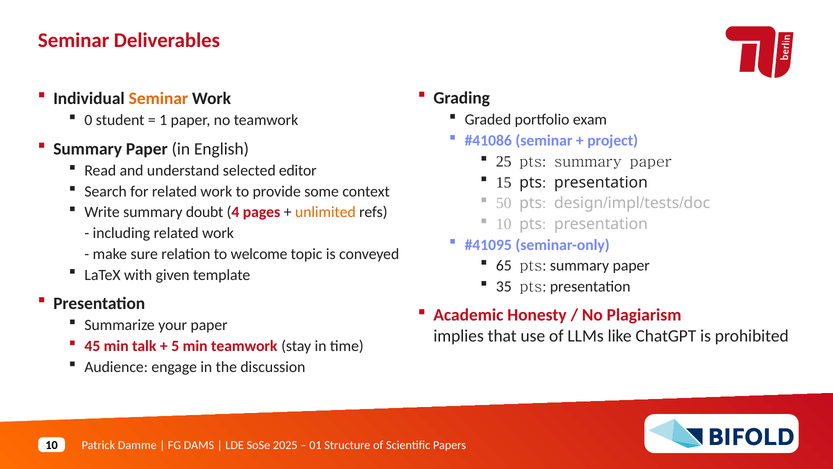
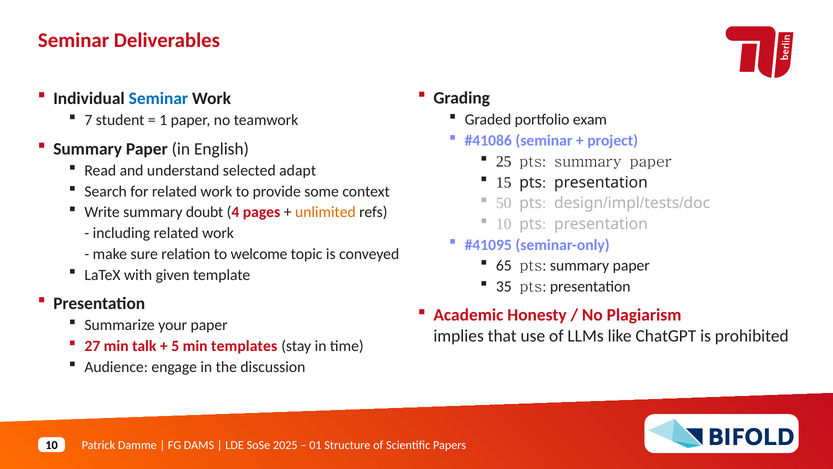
Seminar at (158, 98) colour: orange -> blue
0: 0 -> 7
editor: editor -> adapt
45: 45 -> 27
min teamwork: teamwork -> templates
